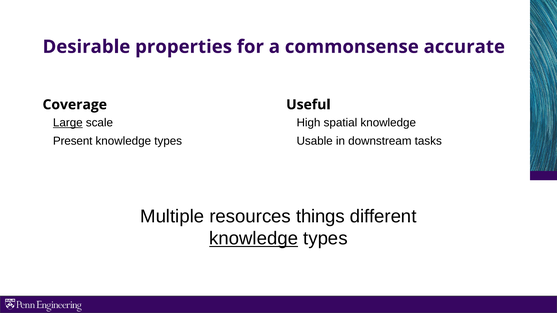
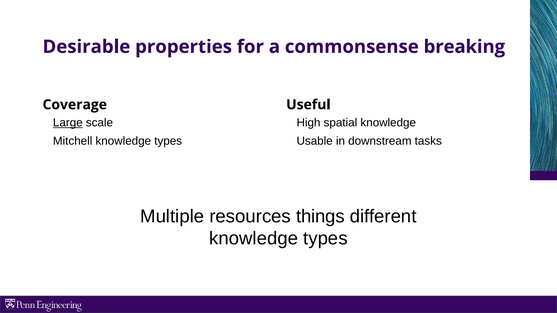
accurate: accurate -> breaking
Present: Present -> Mitchell
knowledge at (254, 239) underline: present -> none
